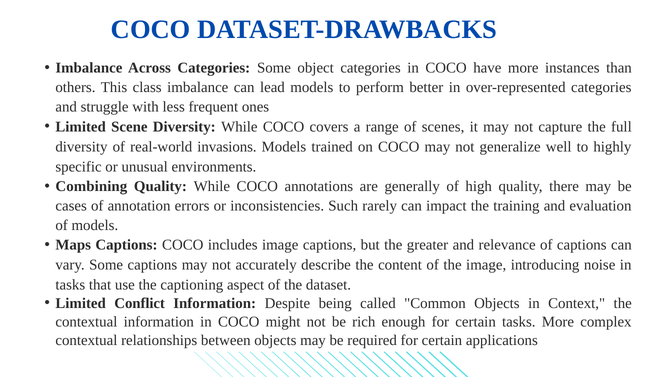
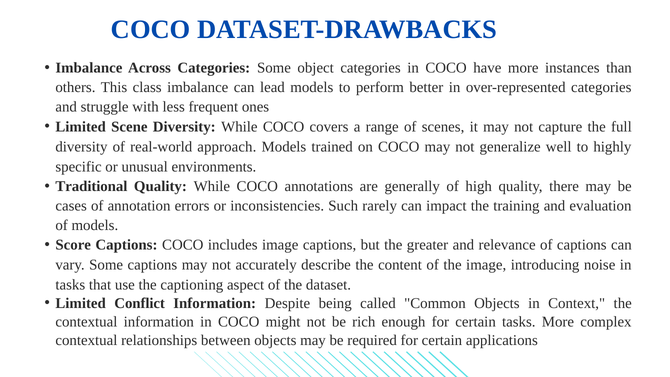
invasions: invasions -> approach
Combining: Combining -> Traditional
Maps: Maps -> Score
